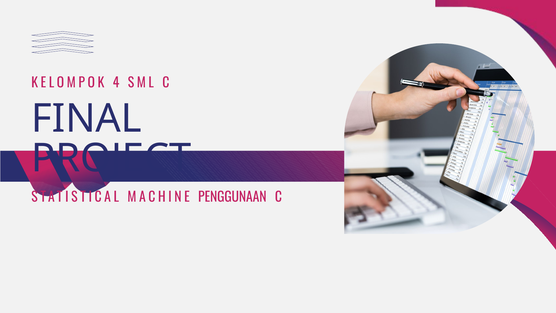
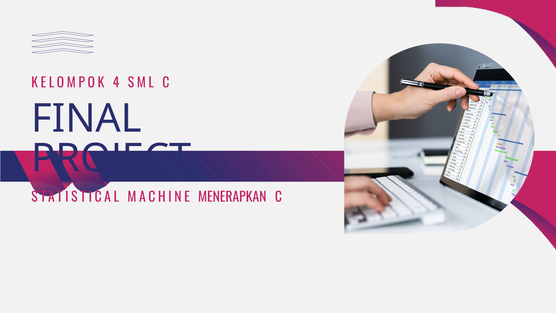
PENGGUNAAN: PENGGUNAAN -> MENERAPKAN
